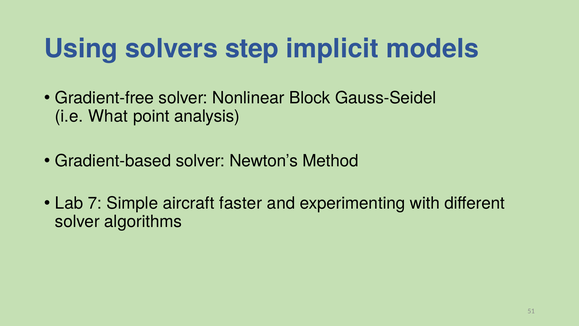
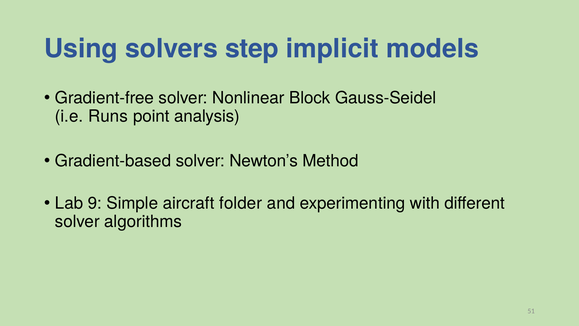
What: What -> Runs
7: 7 -> 9
faster: faster -> folder
